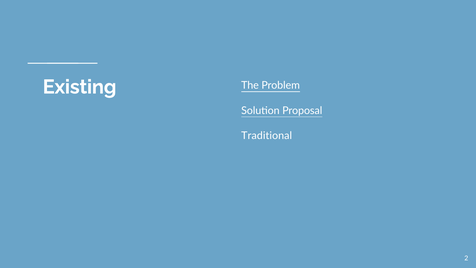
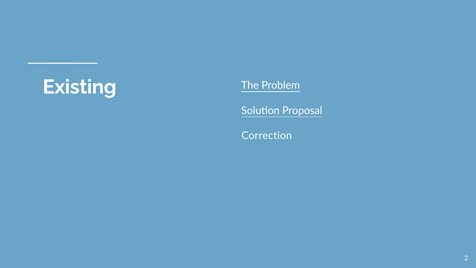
Traditional: Traditional -> Correction
